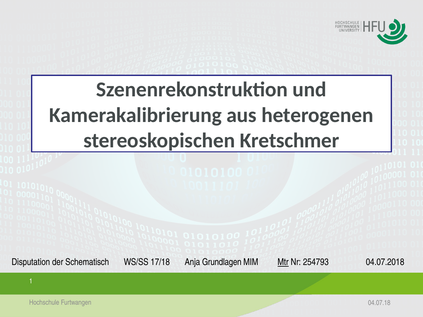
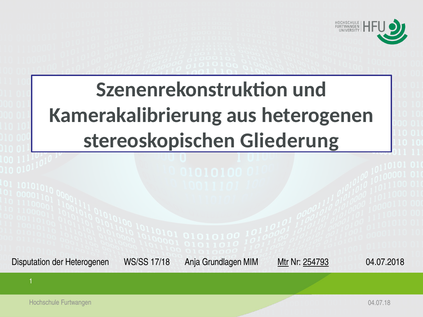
Kretschmer: Kretschmer -> Gliederung
der Schematisch: Schematisch -> Heterogenen
254793 underline: none -> present
